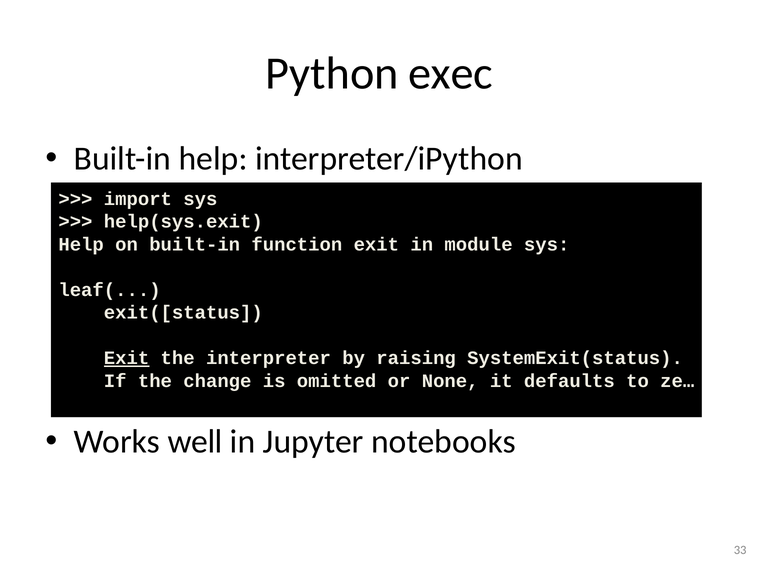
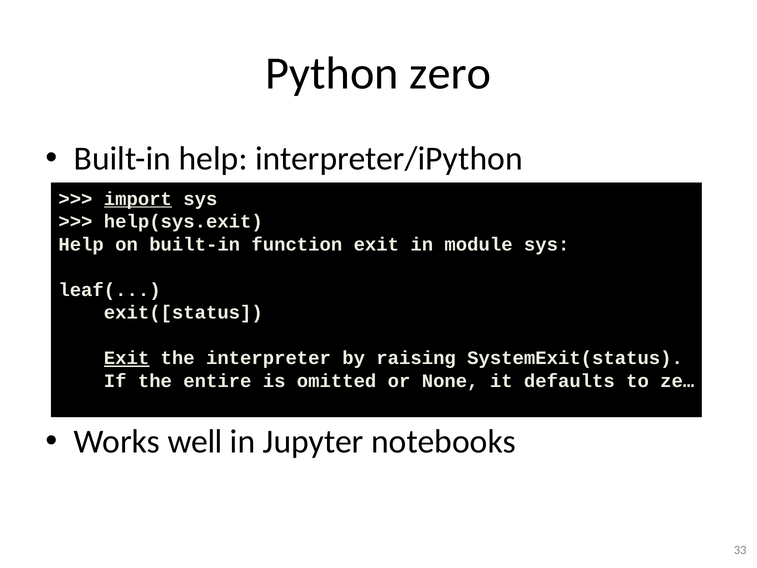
exec: exec -> zero
import underline: none -> present
change: change -> entire
